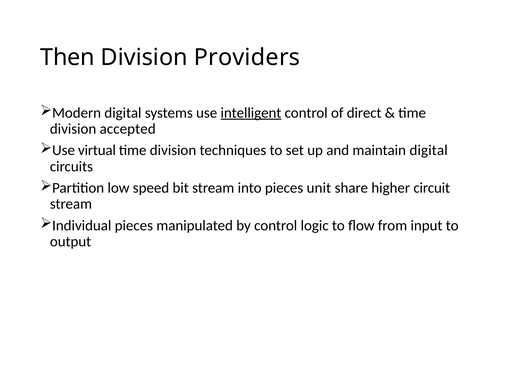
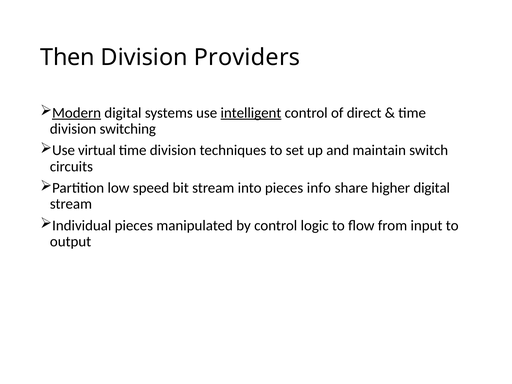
Modern underline: none -> present
accepted: accepted -> switching
maintain digital: digital -> switch
unit: unit -> info
higher circuit: circuit -> digital
